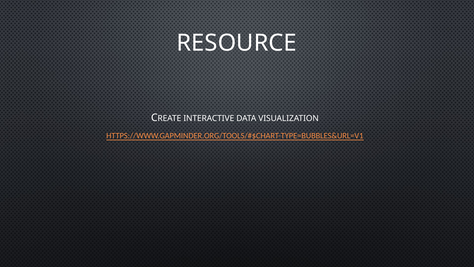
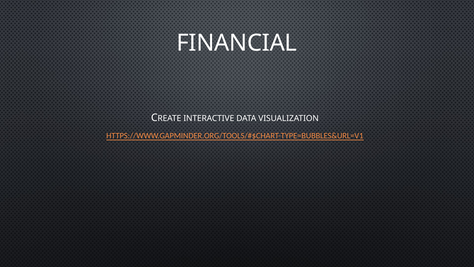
RESOURCE: RESOURCE -> FINANCIAL
